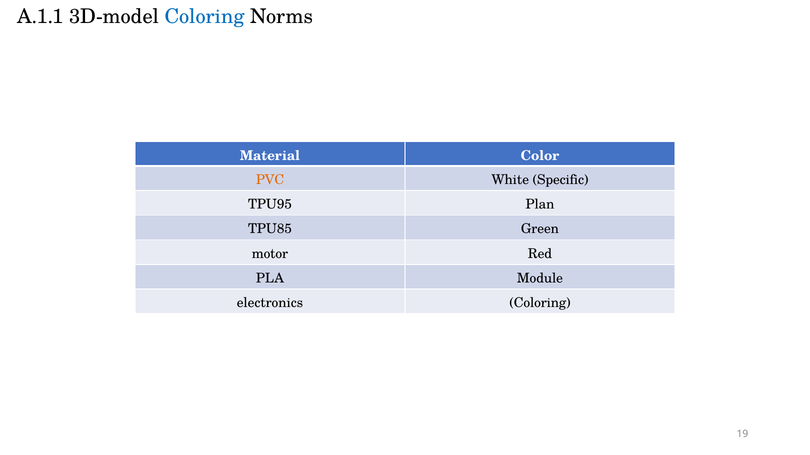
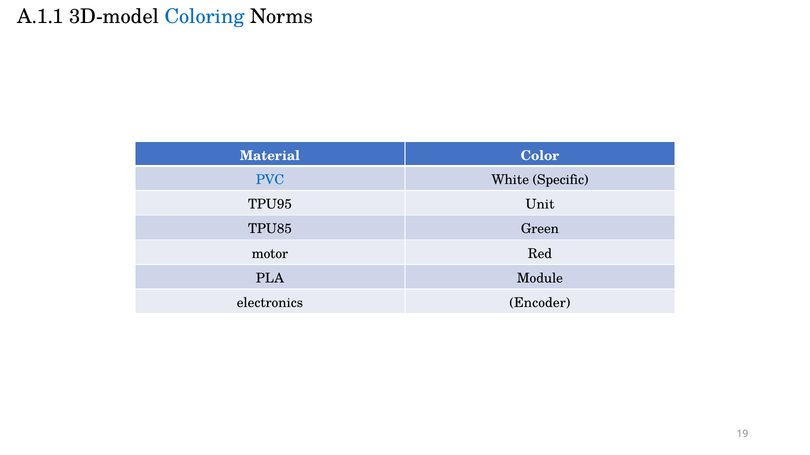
PVC colour: orange -> blue
Plan: Plan -> Unit
electronics Coloring: Coloring -> Encoder
